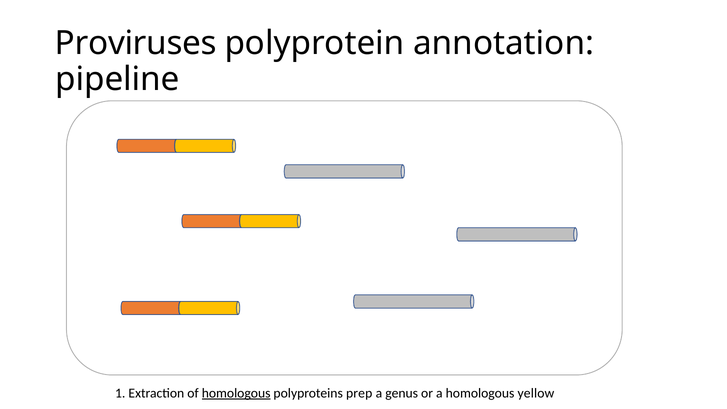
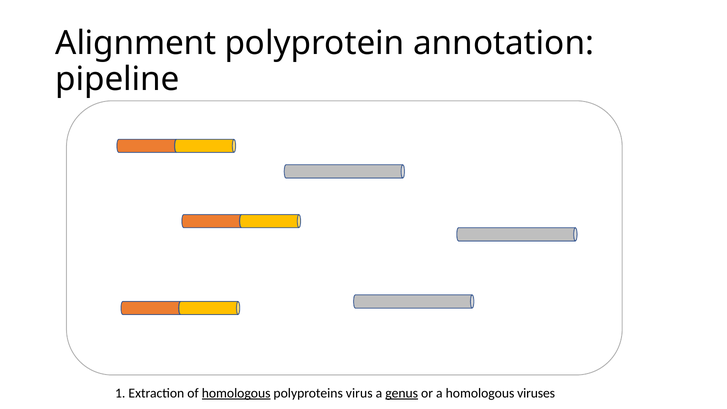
Proviruses: Proviruses -> Alignment
prep: prep -> virus
genus underline: none -> present
yellow: yellow -> viruses
